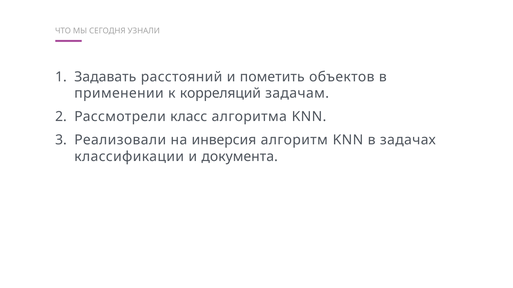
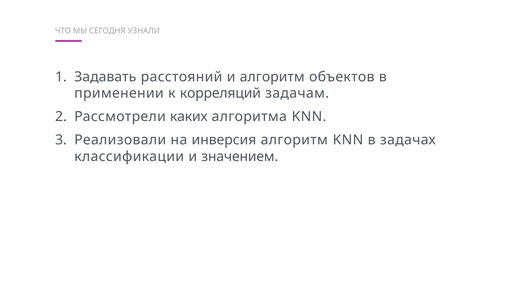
и пометить: пометить -> алгоритм
класс: класс -> каких
документа: документа -> значением
